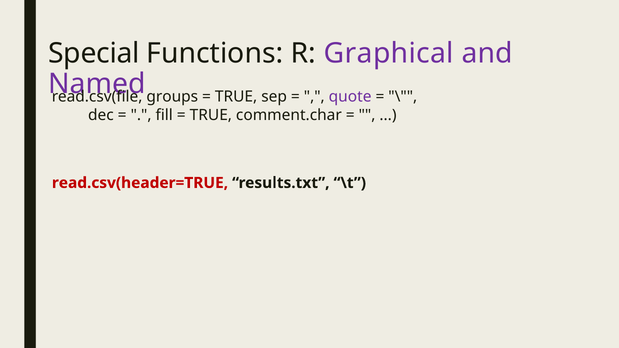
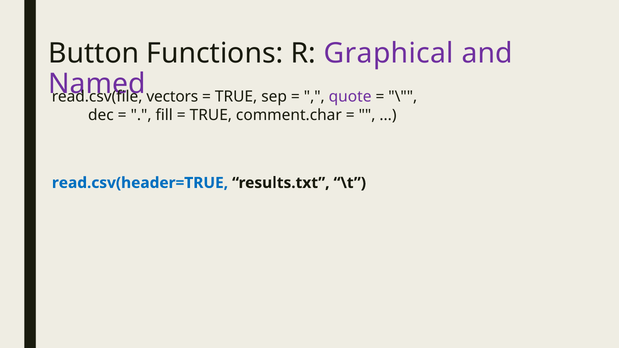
Special: Special -> Button
groups: groups -> vectors
read.csv(header=TRUE colour: red -> blue
